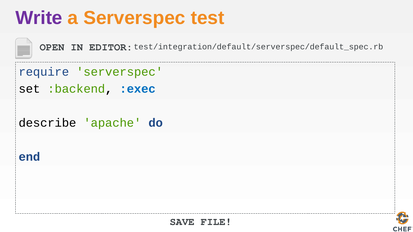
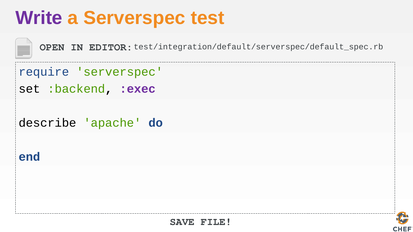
:exec colour: blue -> purple
